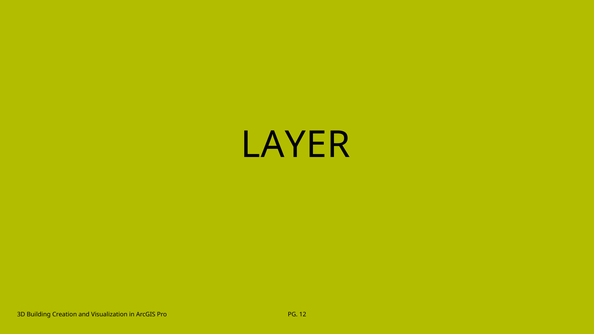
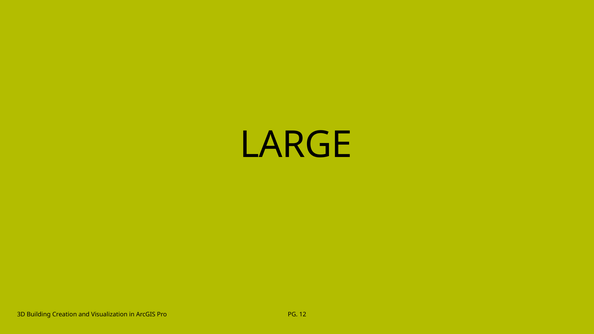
LAYER: LAYER -> LARGE
